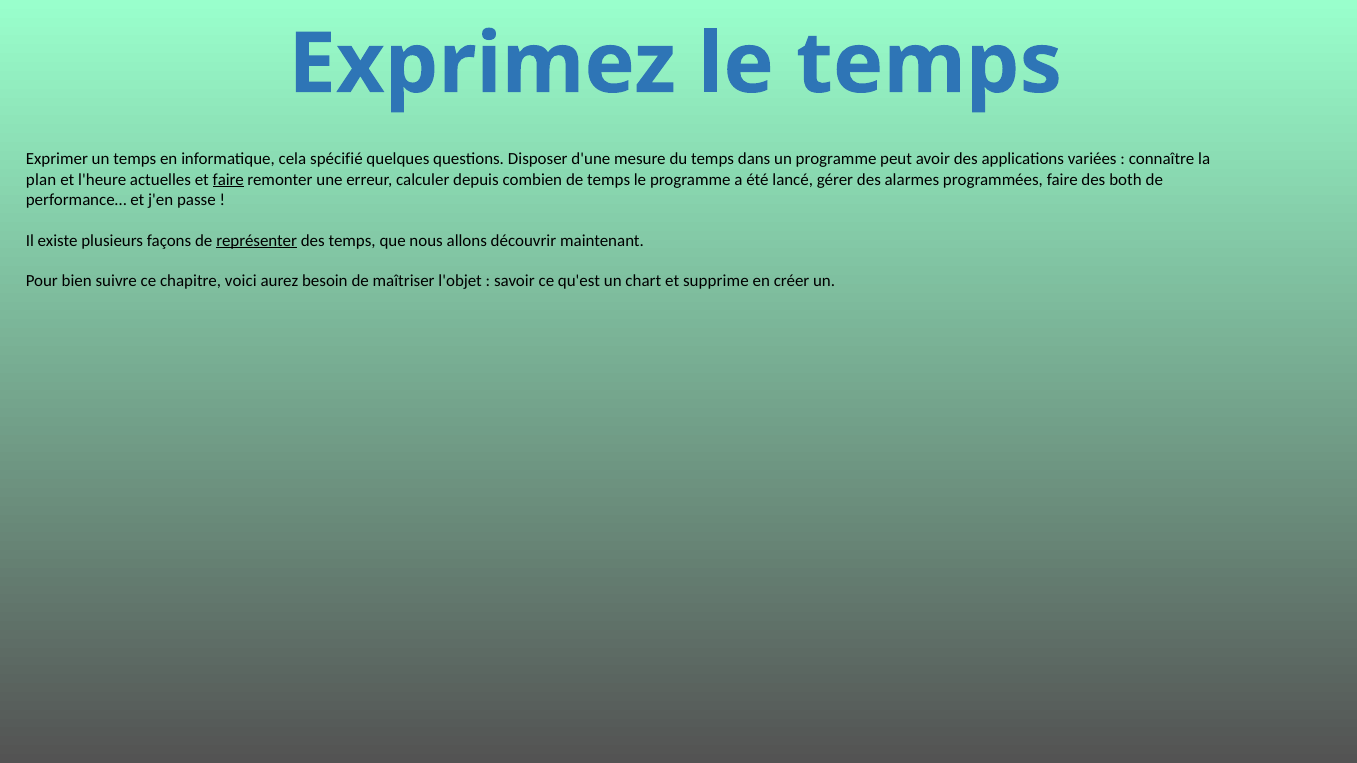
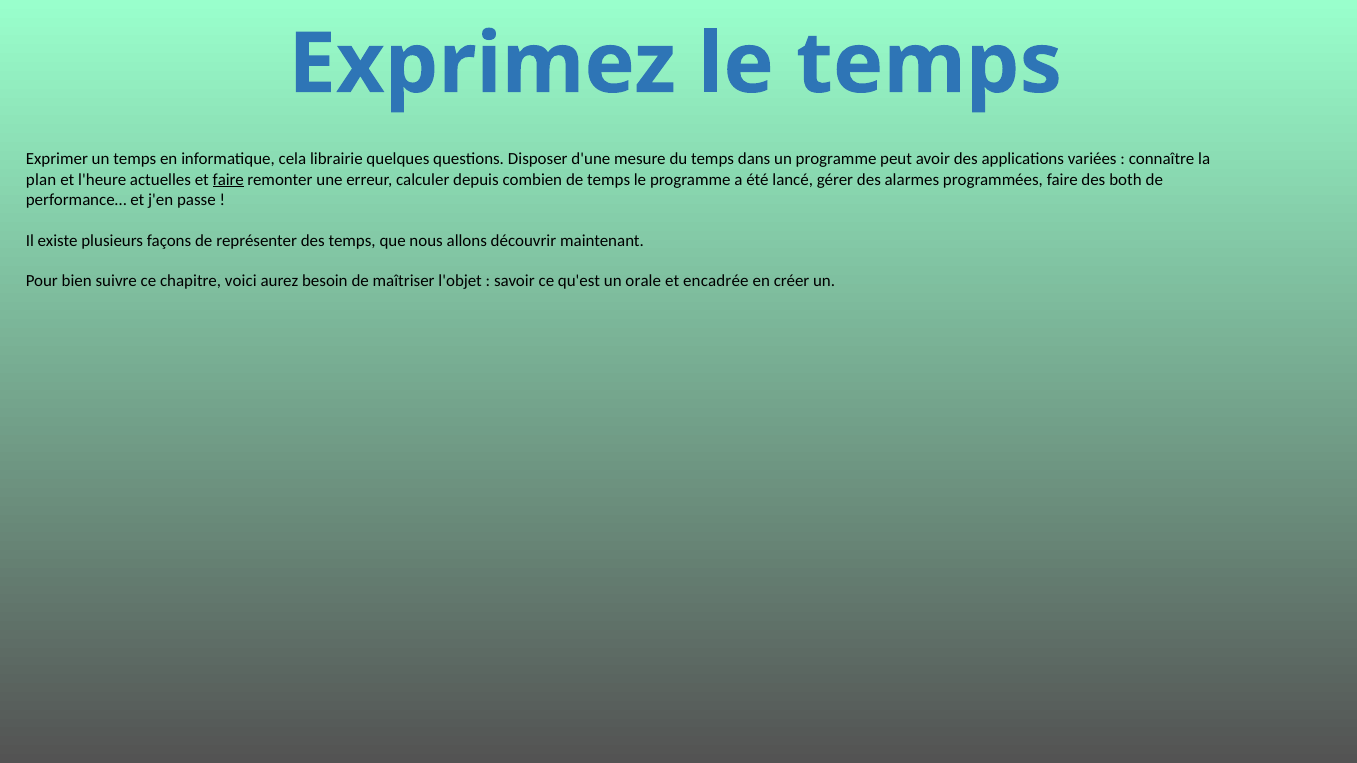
spécifié: spécifié -> librairie
représenter underline: present -> none
chart: chart -> orale
supprime: supprime -> encadrée
